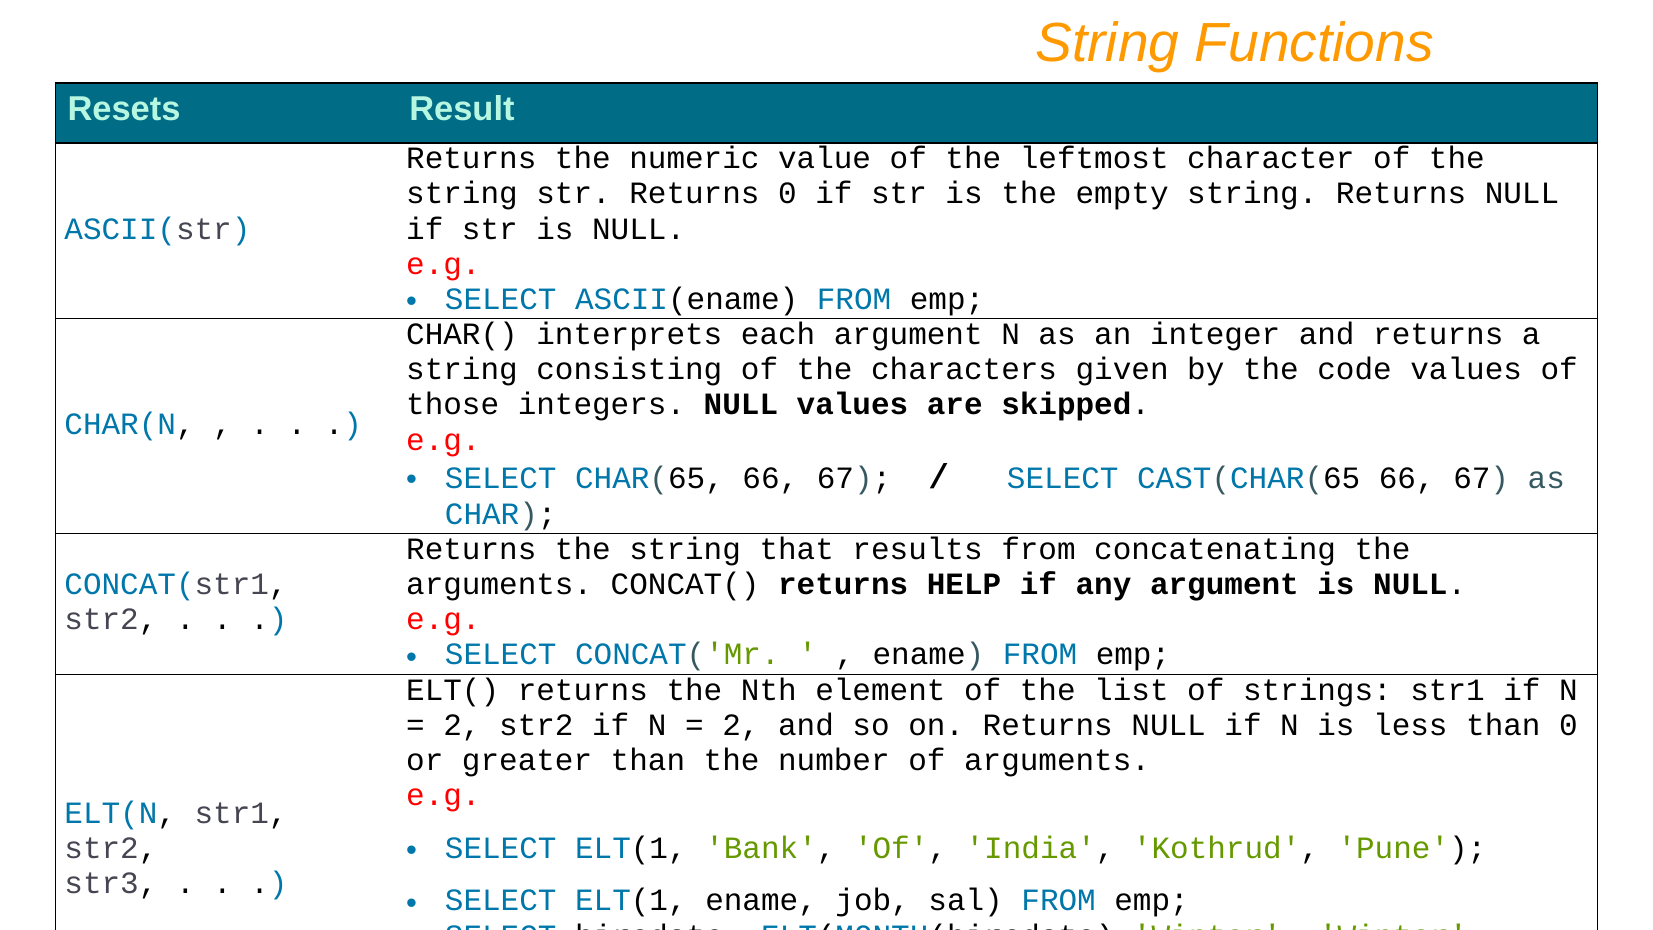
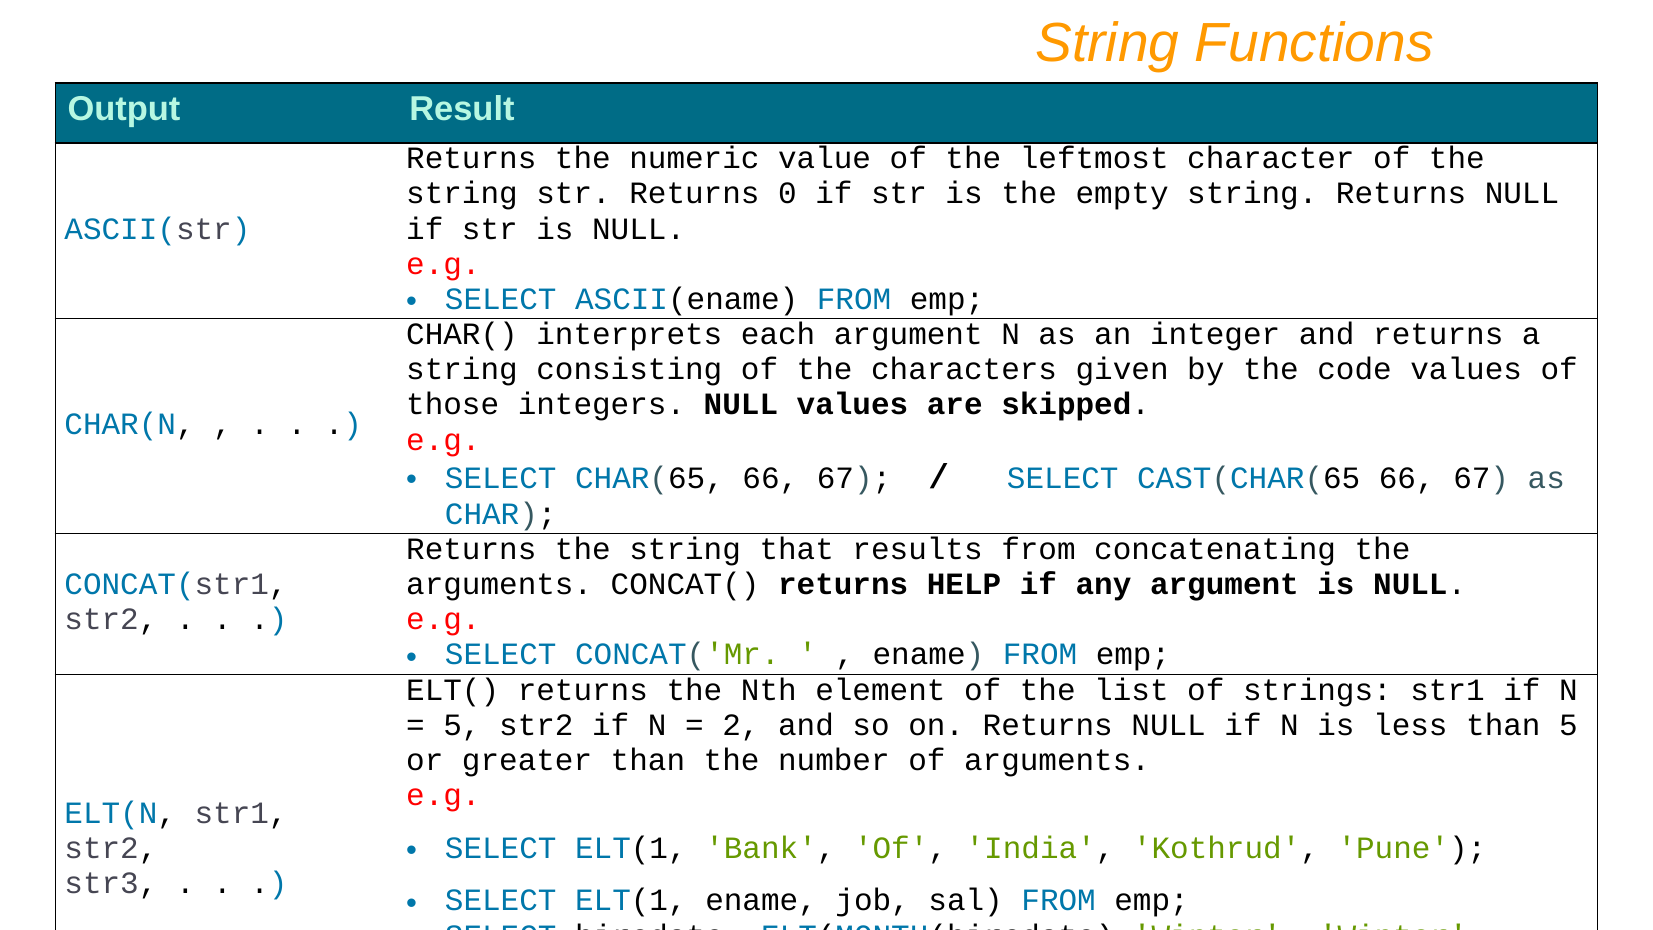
Resets: Resets -> Output
2 at (462, 725): 2 -> 5
than 0: 0 -> 5
